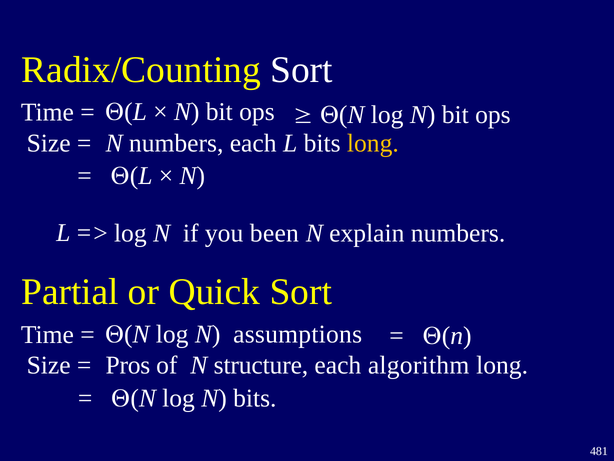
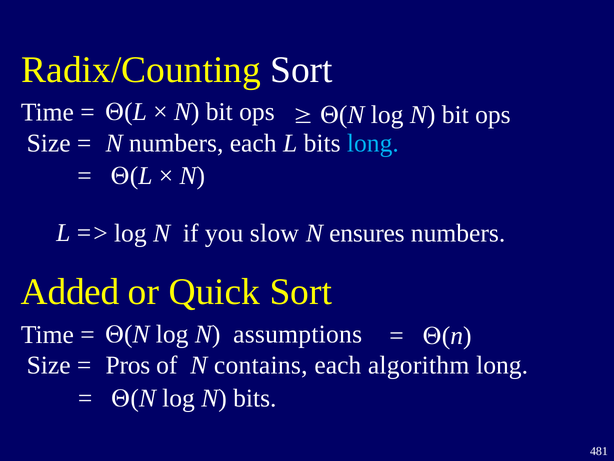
long at (373, 143) colour: yellow -> light blue
been: been -> slow
explain: explain -> ensures
Partial: Partial -> Added
structure: structure -> contains
